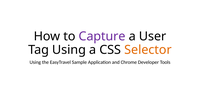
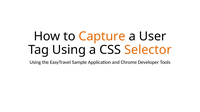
Capture colour: purple -> orange
